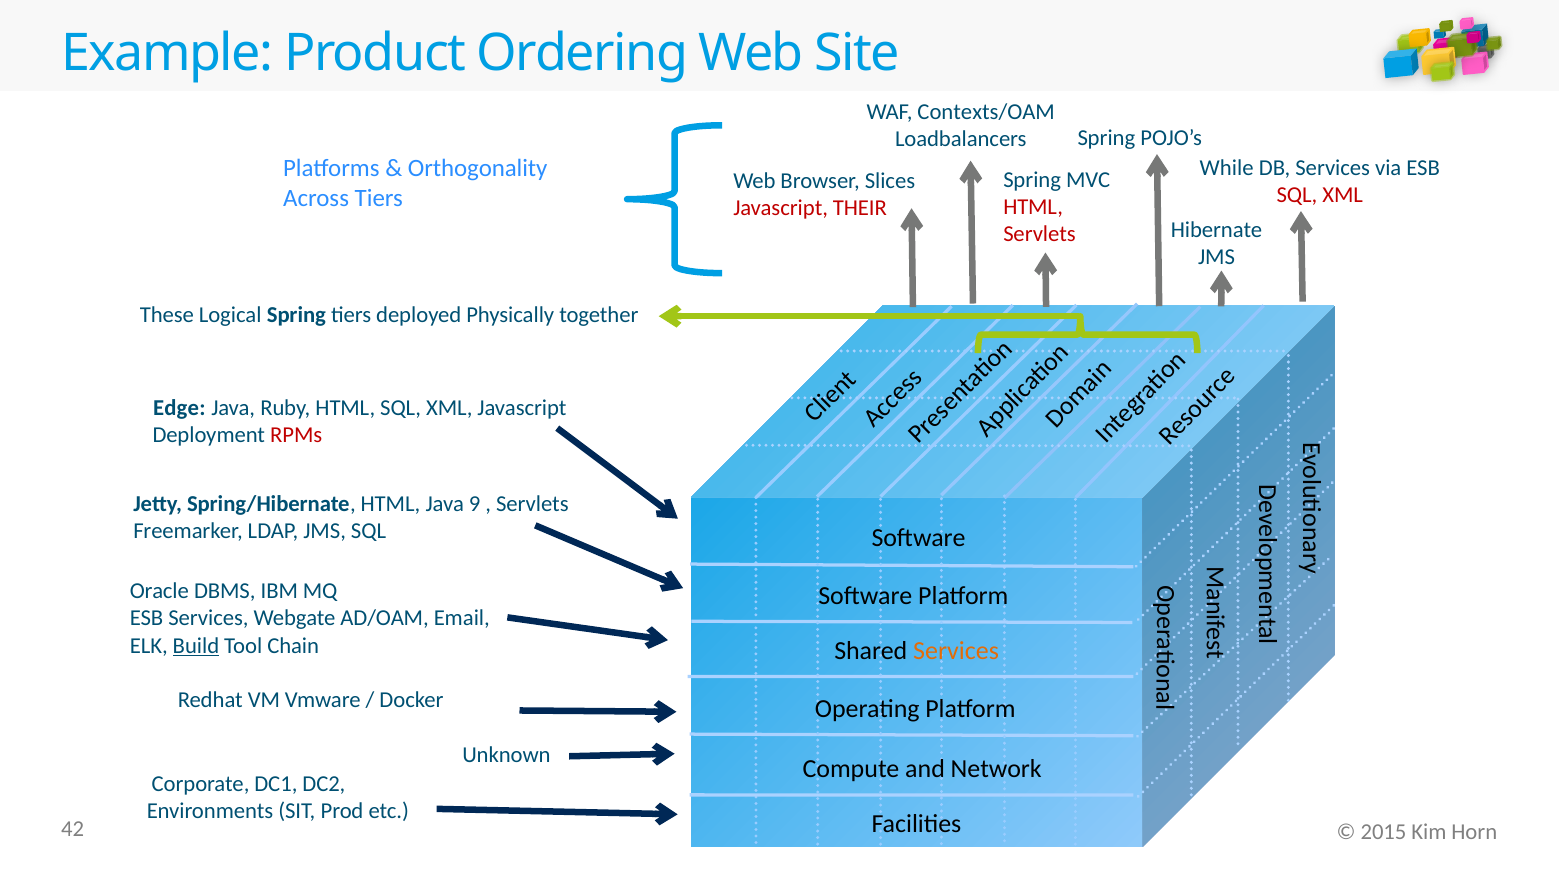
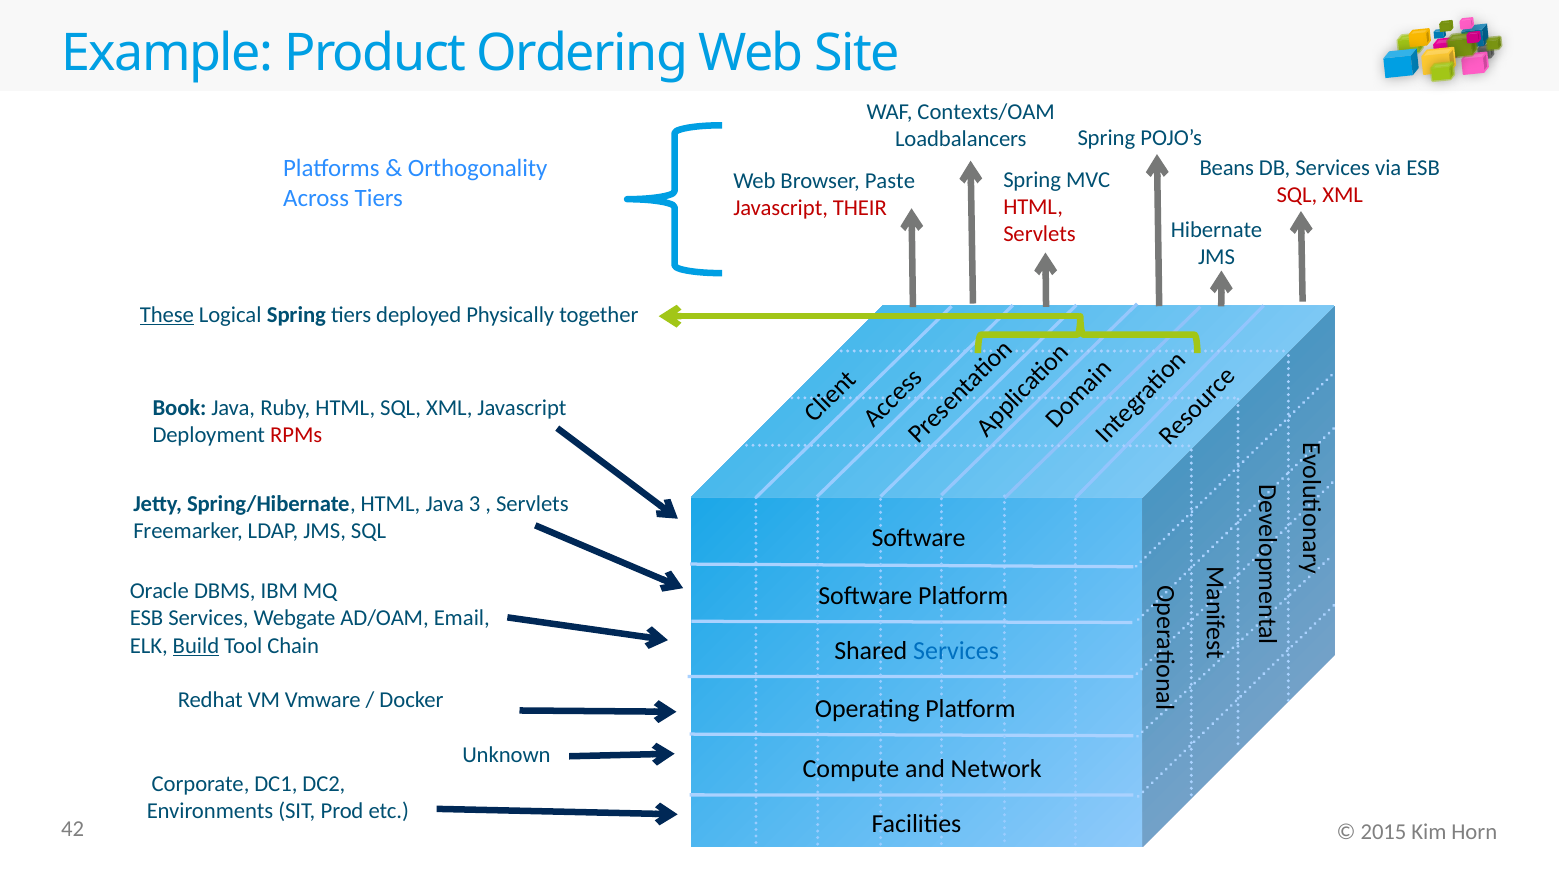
While: While -> Beans
Slices: Slices -> Paste
These underline: none -> present
Edge: Edge -> Book
9: 9 -> 3
Services at (956, 651) colour: orange -> blue
